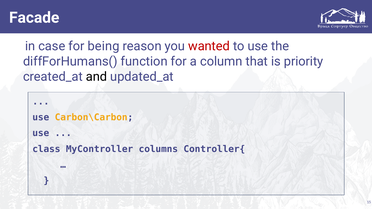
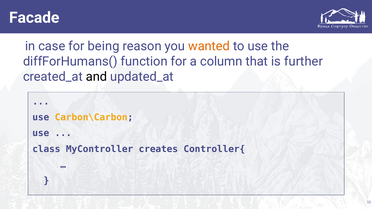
wanted colour: red -> orange
priority: priority -> further
columns: columns -> creates
